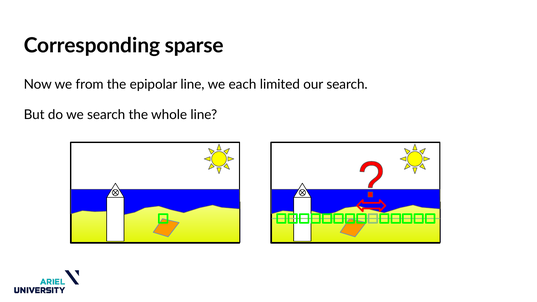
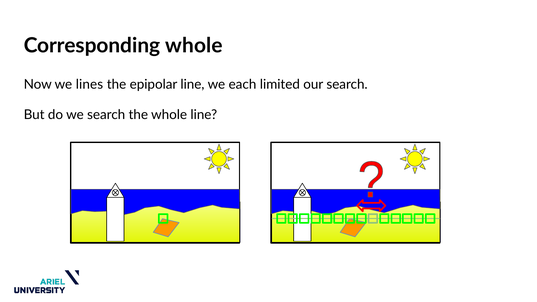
Corresponding sparse: sparse -> whole
from: from -> lines
